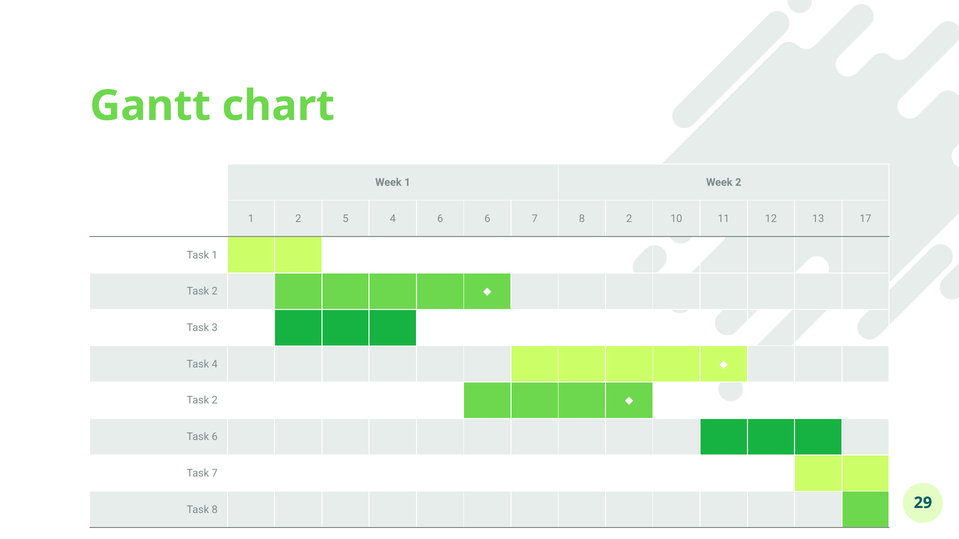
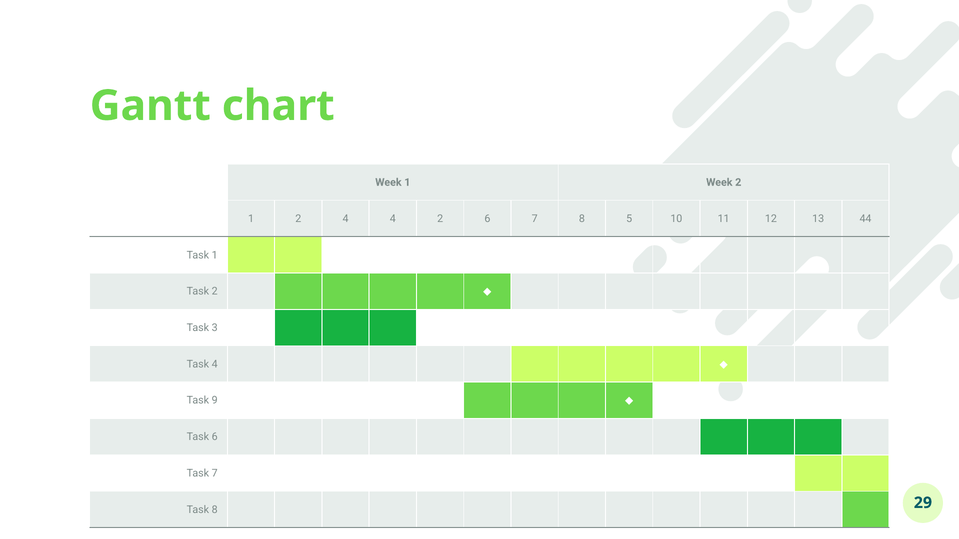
2 5: 5 -> 4
4 6: 6 -> 2
8 2: 2 -> 5
17: 17 -> 44
2 at (215, 401): 2 -> 9
